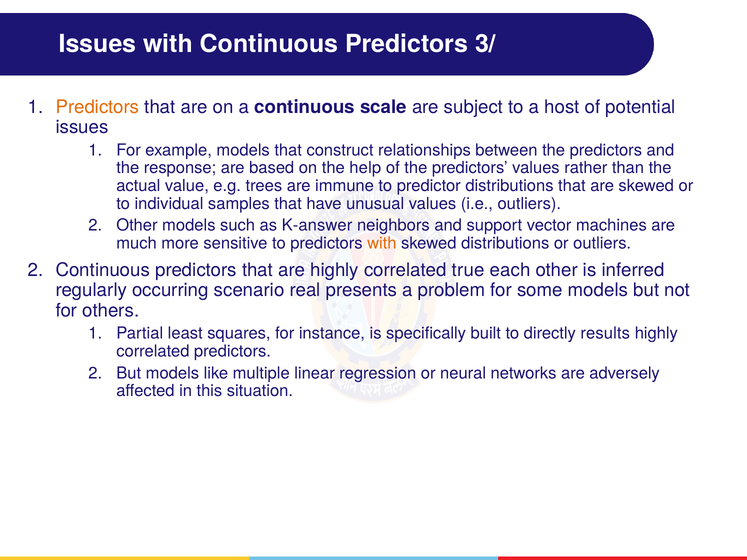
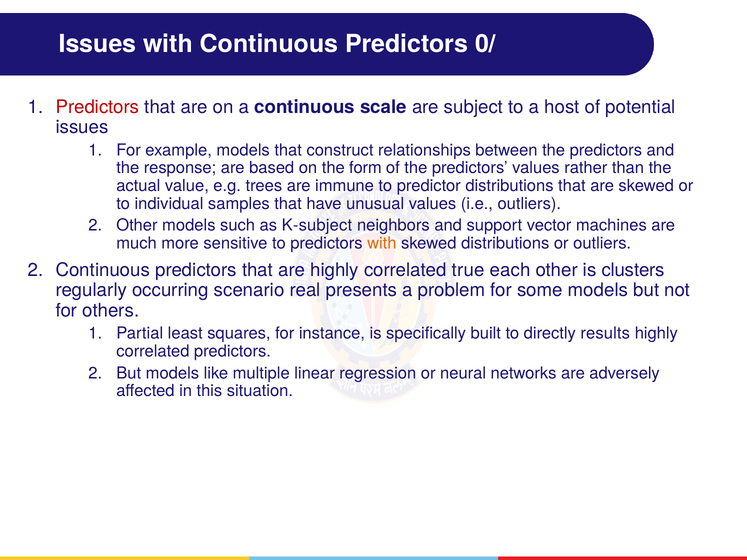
3/: 3/ -> 0/
Predictors at (97, 107) colour: orange -> red
help: help -> form
K-answer: K-answer -> K-subject
inferred: inferred -> clusters
